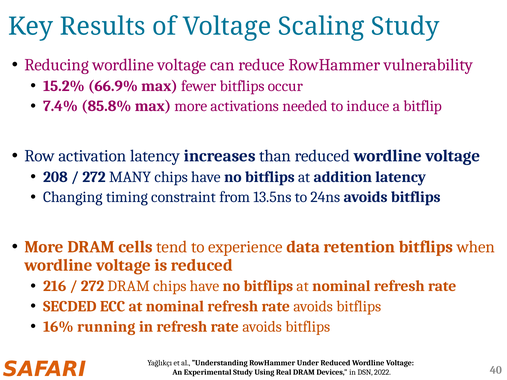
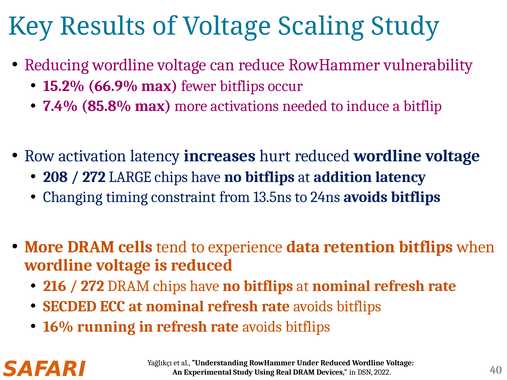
than: than -> hurt
MANY: MANY -> LARGE
